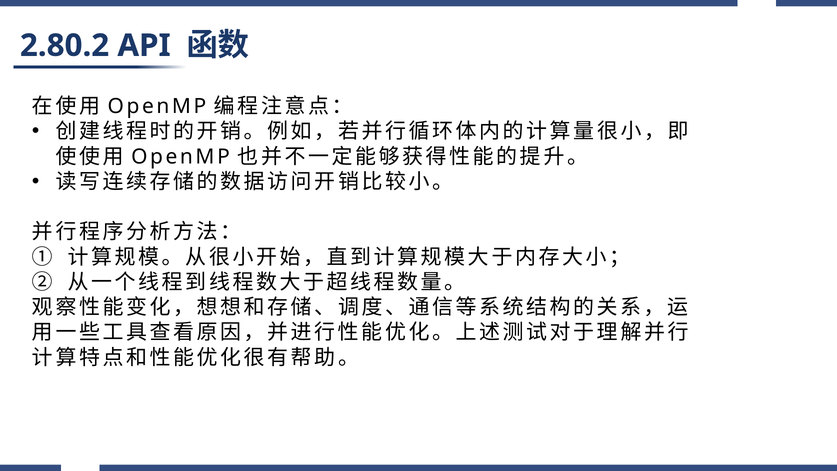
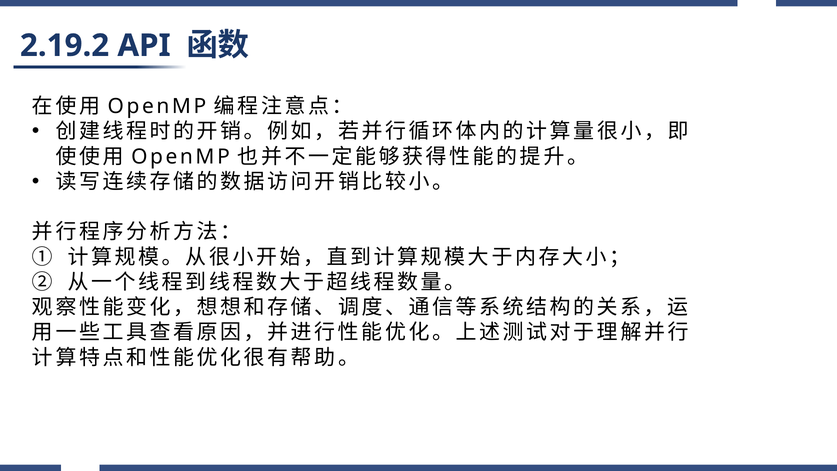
2.80.2: 2.80.2 -> 2.19.2
